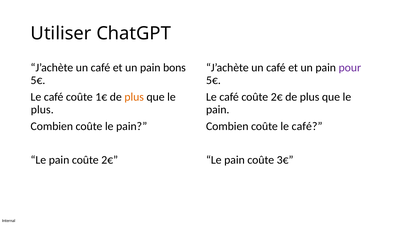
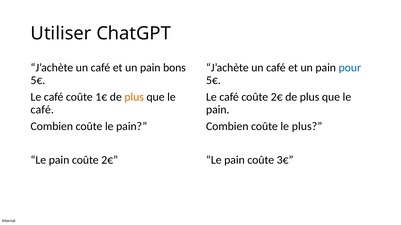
pour colour: purple -> blue
plus at (42, 110): plus -> café
coûte le café: café -> plus
